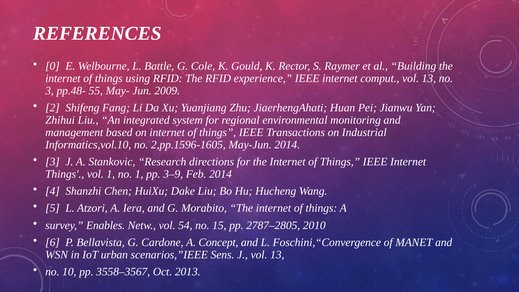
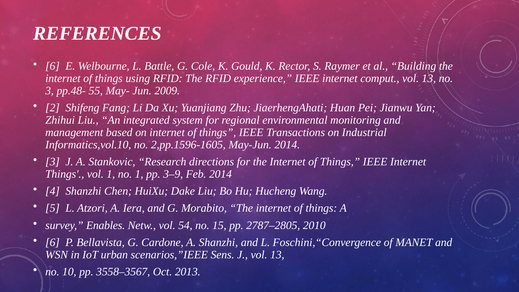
0 at (52, 66): 0 -> 6
A Concept: Concept -> Shanzhi
